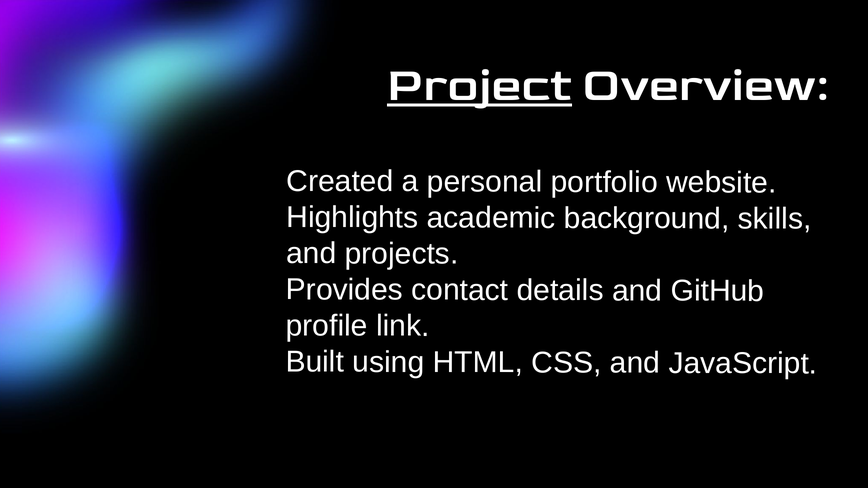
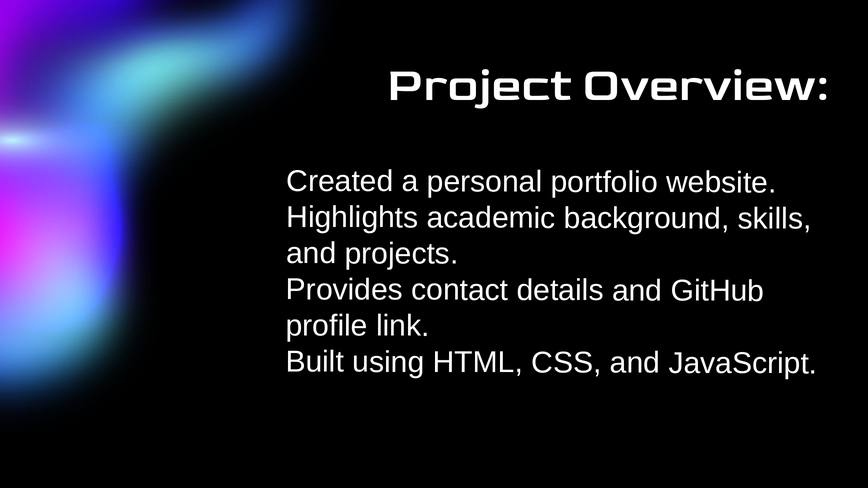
Project underline: present -> none
